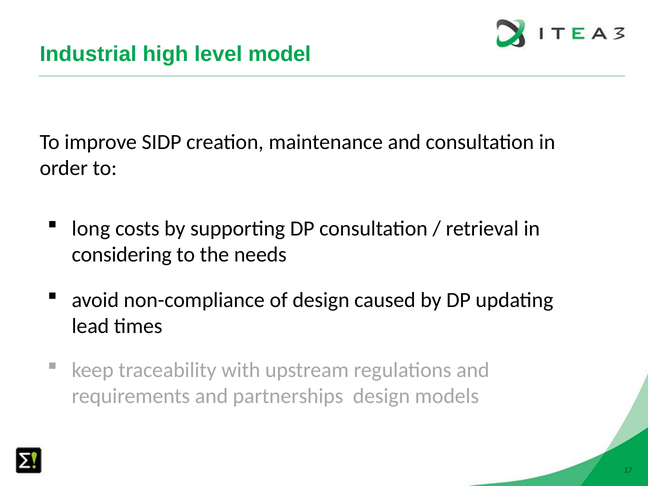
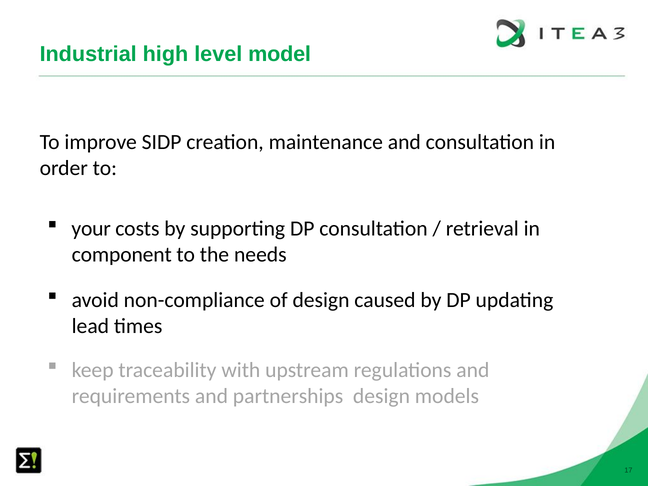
long: long -> your
considering: considering -> component
